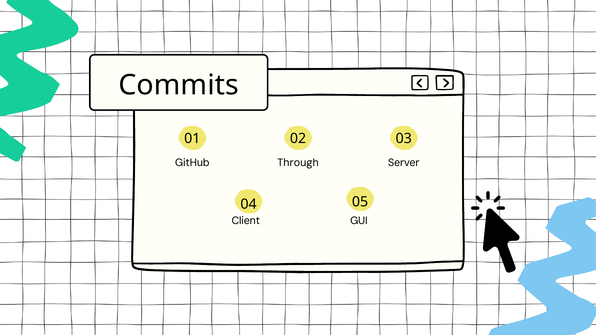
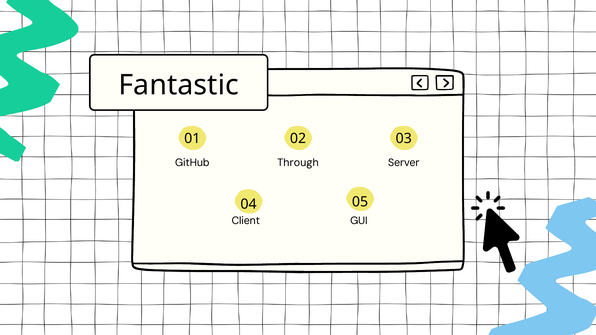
Commits: Commits -> Fantastic
